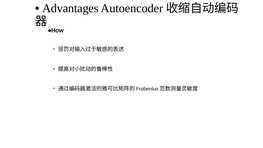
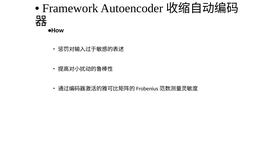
Advantages: Advantages -> Framework
